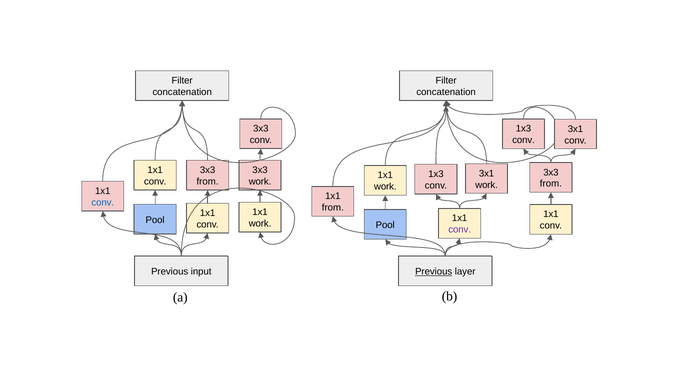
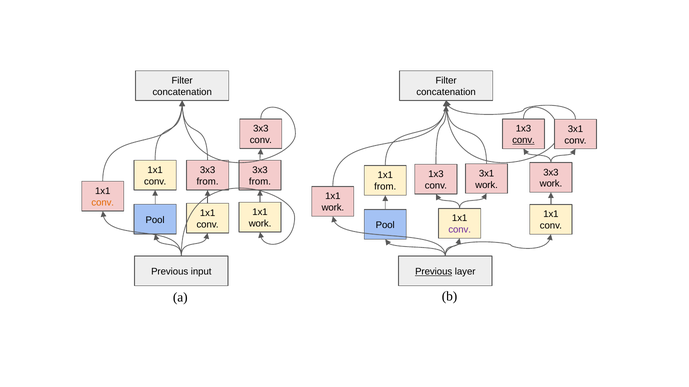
conv at (524, 140) underline: none -> present
work at (260, 182): work -> from
from at (551, 184): from -> work
work at (385, 187): work -> from
conv at (103, 203) colour: blue -> orange
from at (333, 208): from -> work
